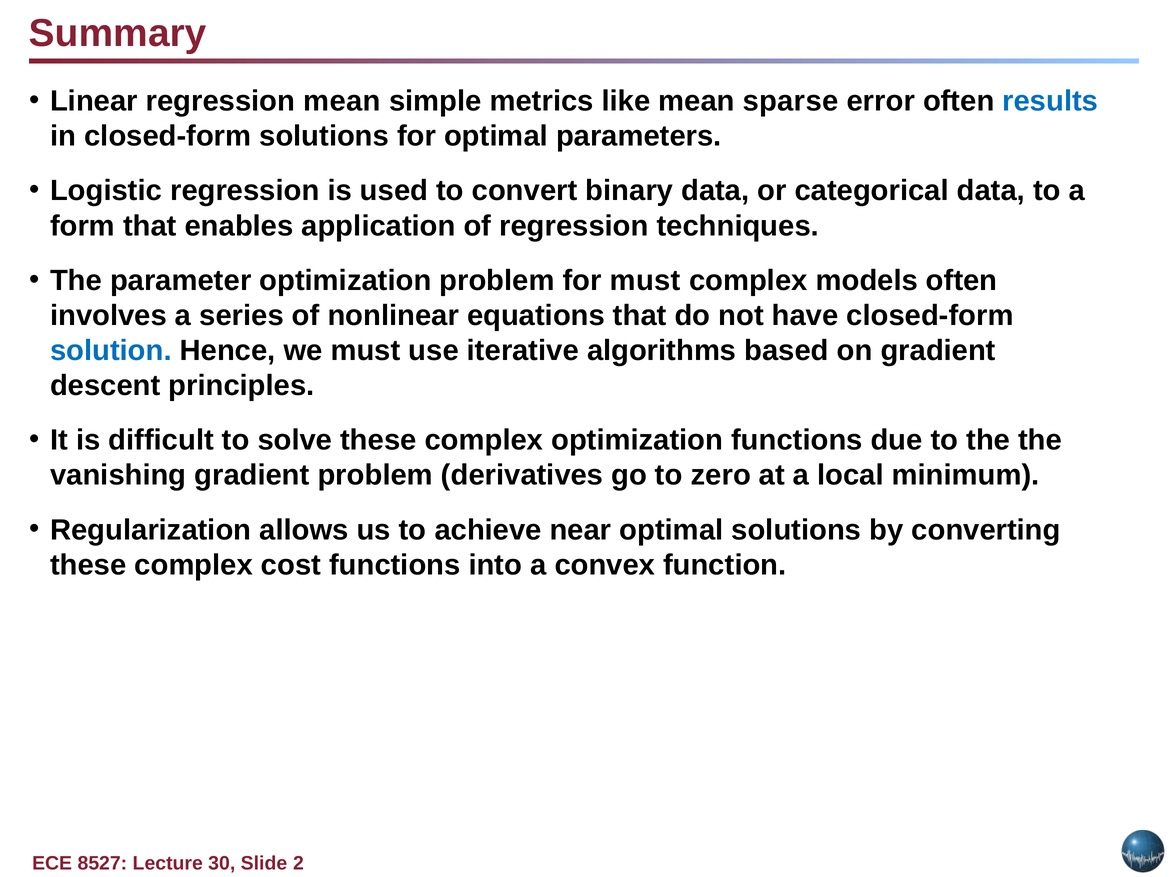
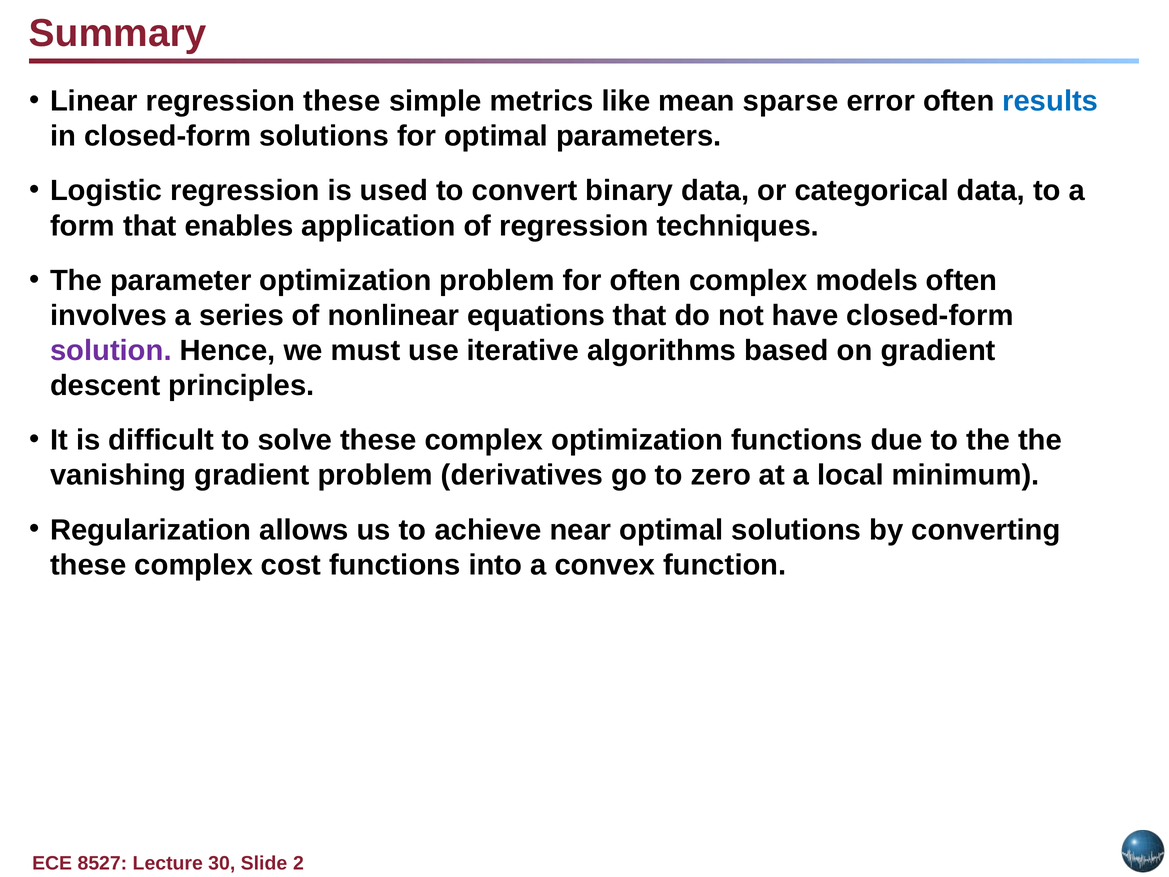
regression mean: mean -> these
for must: must -> often
solution colour: blue -> purple
